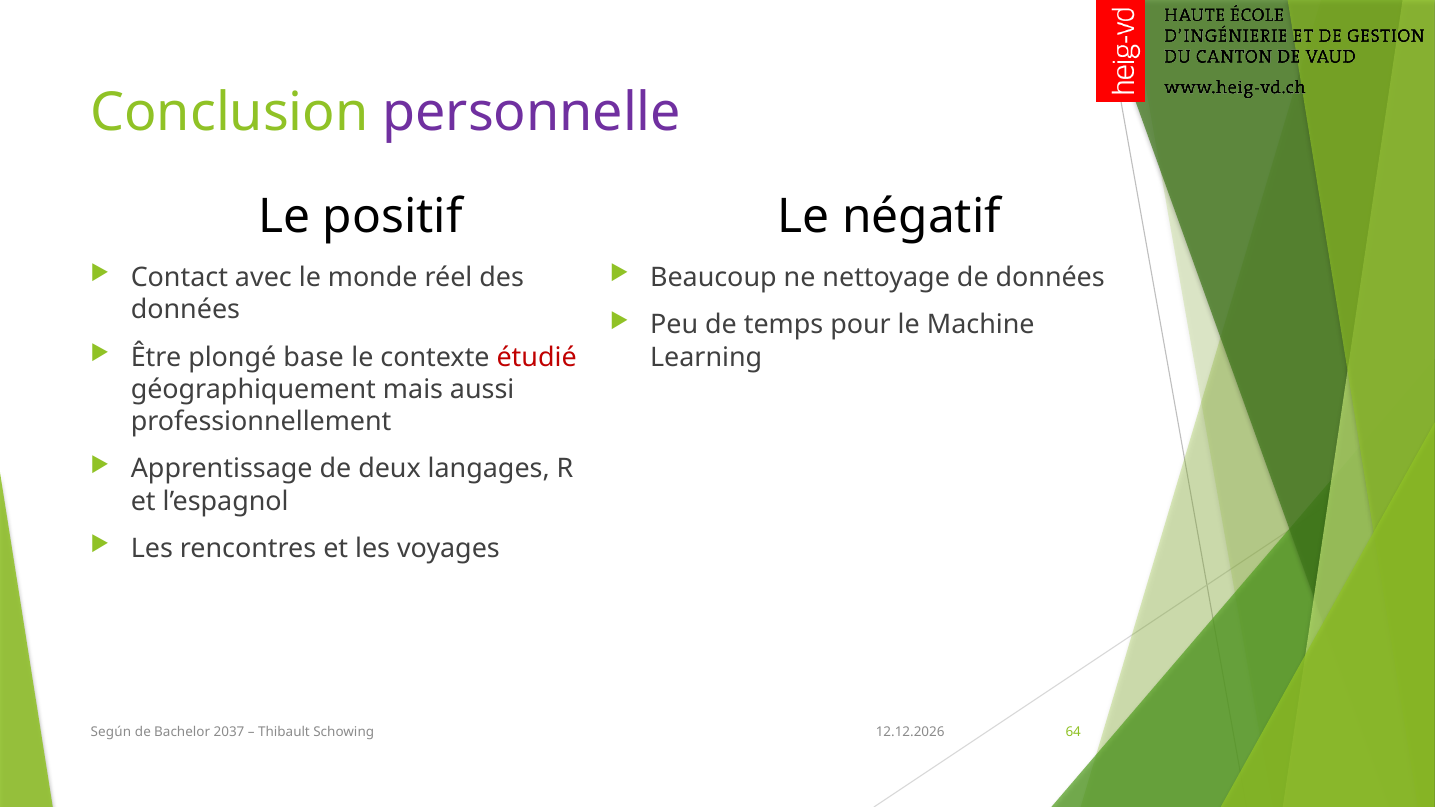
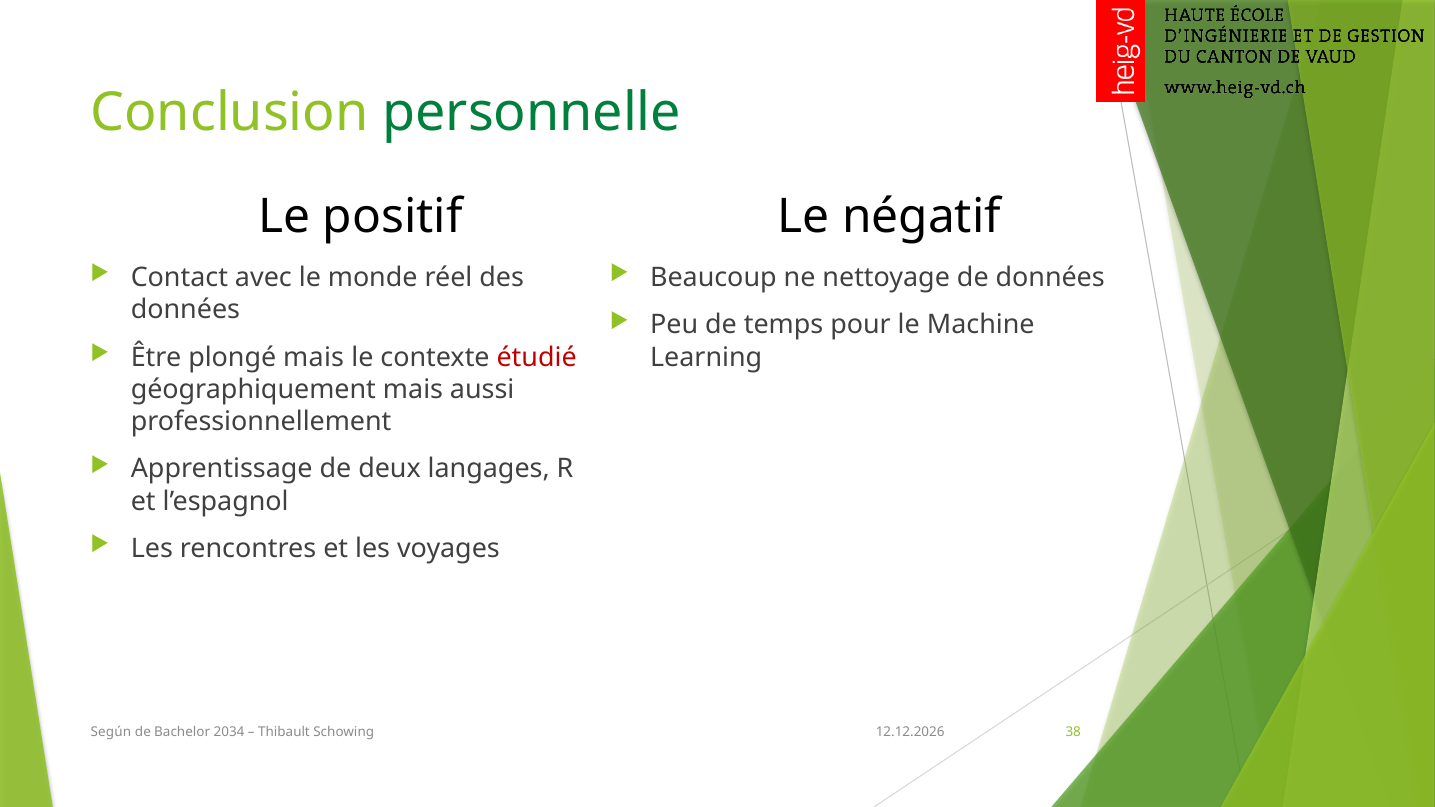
personnelle colour: purple -> green
plongé base: base -> mais
2037: 2037 -> 2034
64: 64 -> 38
